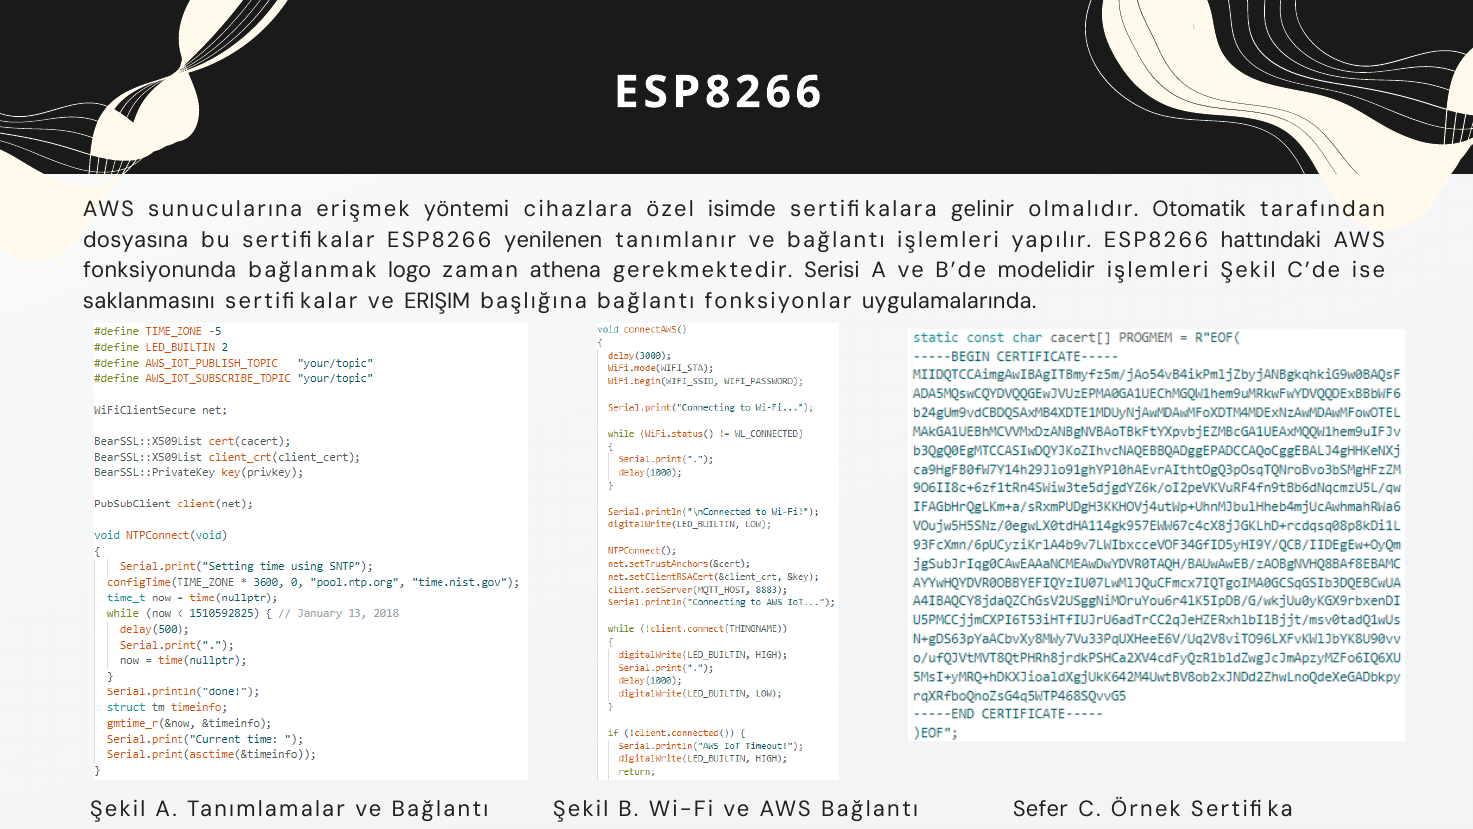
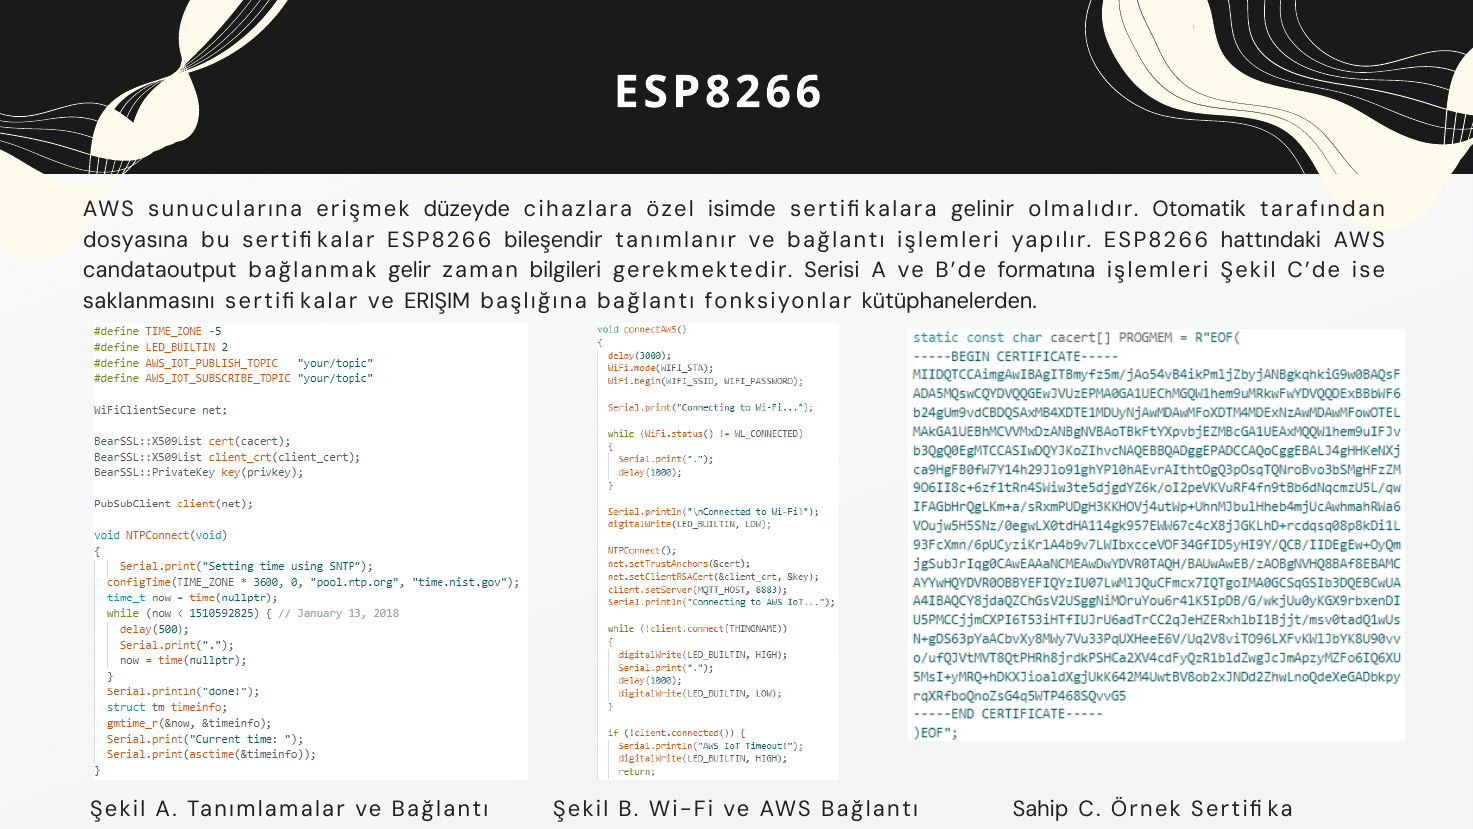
yöntemi: yöntemi -> düzeyde
yenilenen: yenilenen -> bileşendir
fonksiyonunda: fonksiyonunda -> candataoutput
logo: logo -> gelir
athena: athena -> bilgileri
modelidir: modelidir -> formatına
uygulamalarında: uygulamalarında -> kütüphanelerden
Sefer: Sefer -> Sahip
